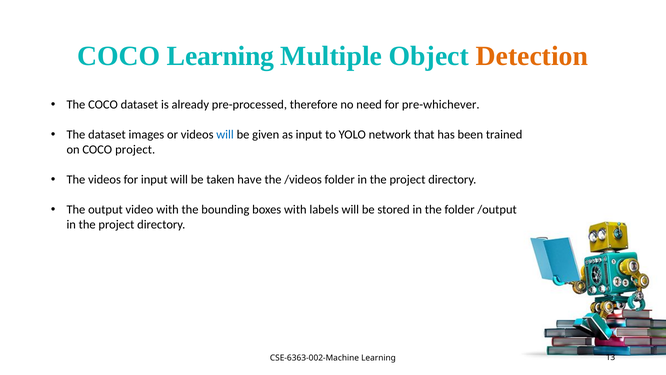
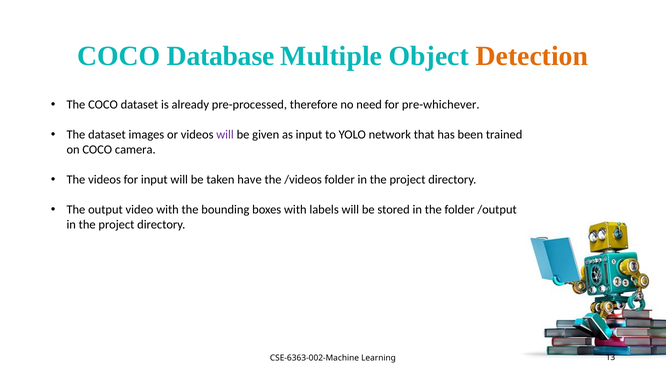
COCO Learning: Learning -> Database
will at (225, 135) colour: blue -> purple
COCO project: project -> camera
